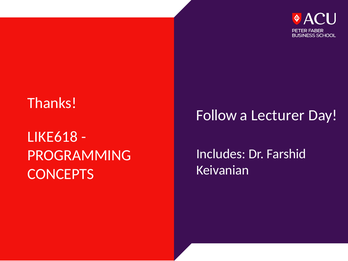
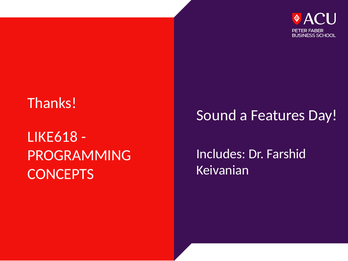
Follow: Follow -> Sound
Lecturer: Lecturer -> Features
